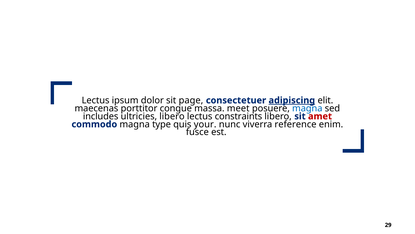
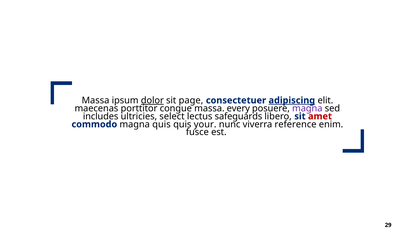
Lectus at (96, 100): Lectus -> Massa
dolor underline: none -> present
meet: meet -> every
magna at (307, 108) colour: blue -> purple
ultricies libero: libero -> select
constraints: constraints -> safeguards
magna type: type -> quis
